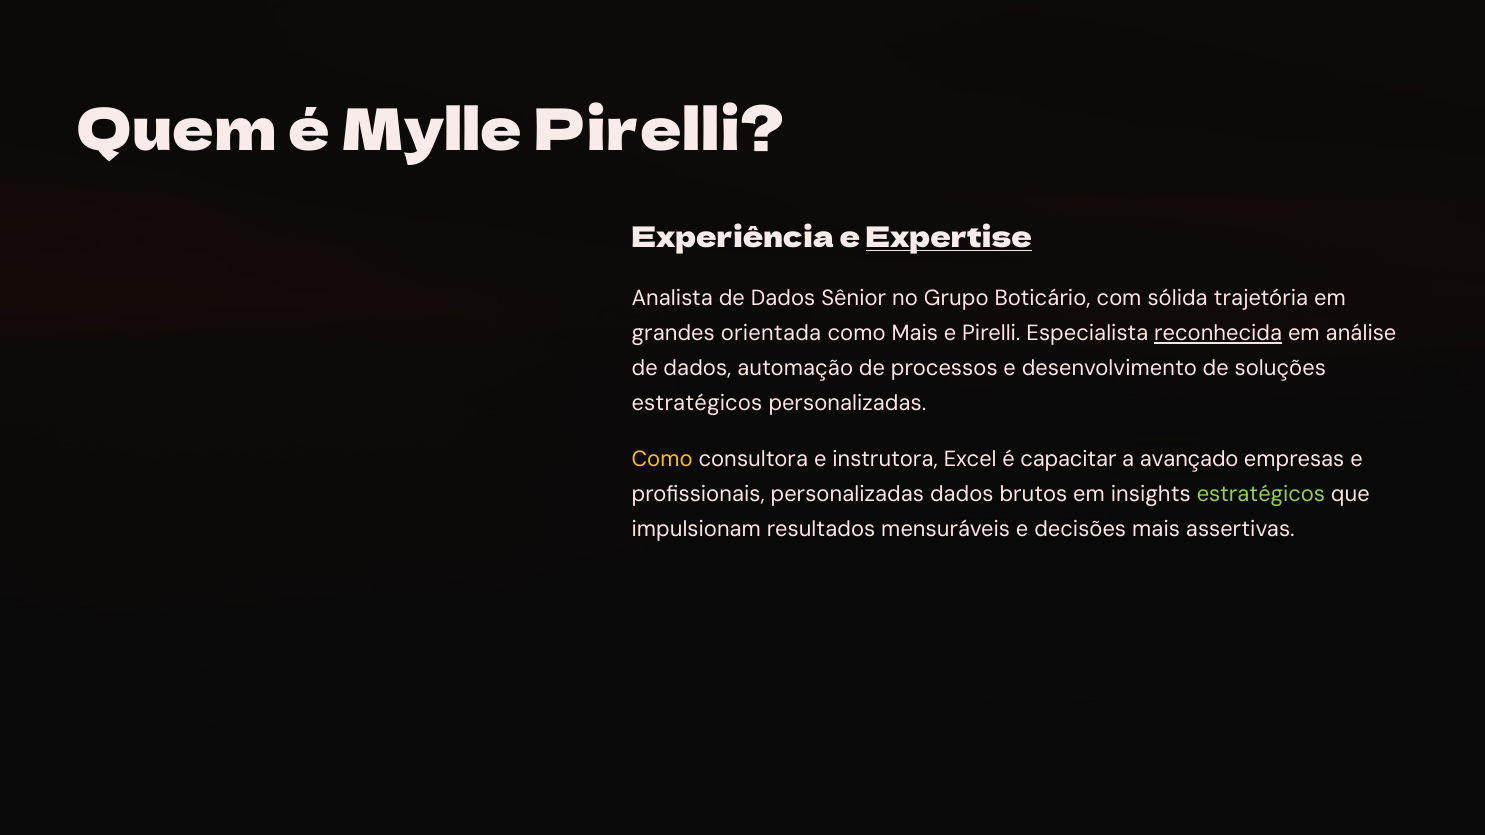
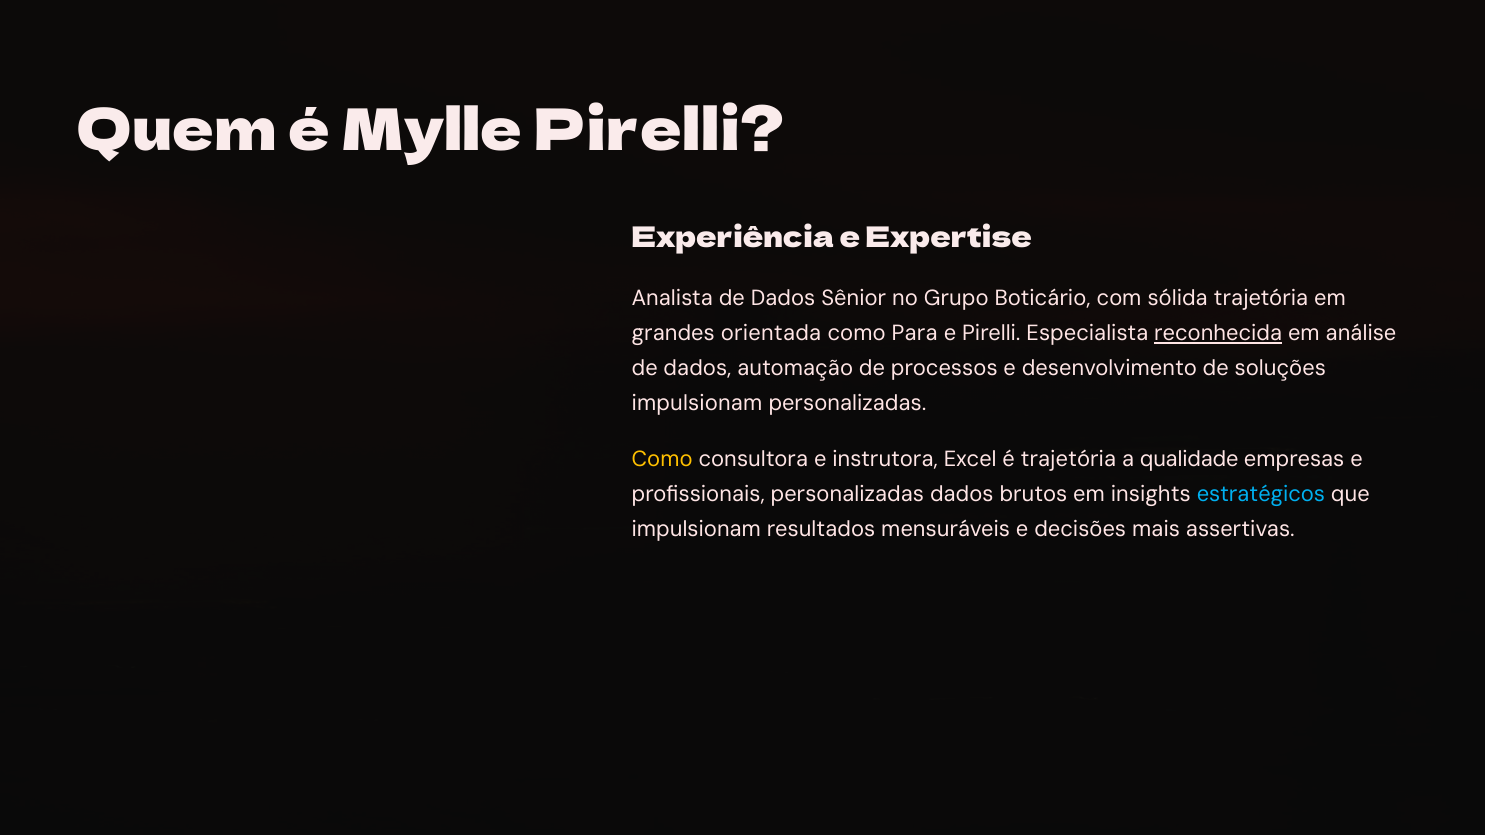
Expertise underline: present -> none
como Mais: Mais -> Para
estratégicos at (697, 403): estratégicos -> impulsionam
é capacitar: capacitar -> trajetória
avançado: avançado -> qualidade
estratégicos at (1261, 494) colour: light green -> light blue
